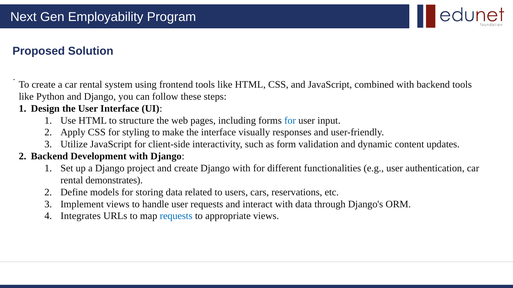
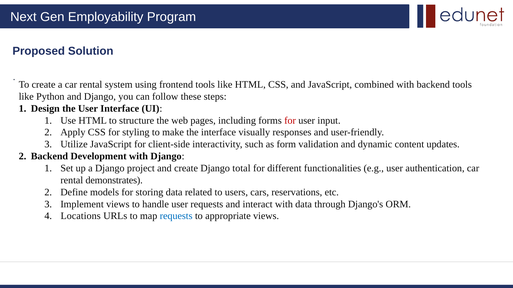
for at (290, 121) colour: blue -> red
Django with: with -> total
Integrates: Integrates -> Locations
